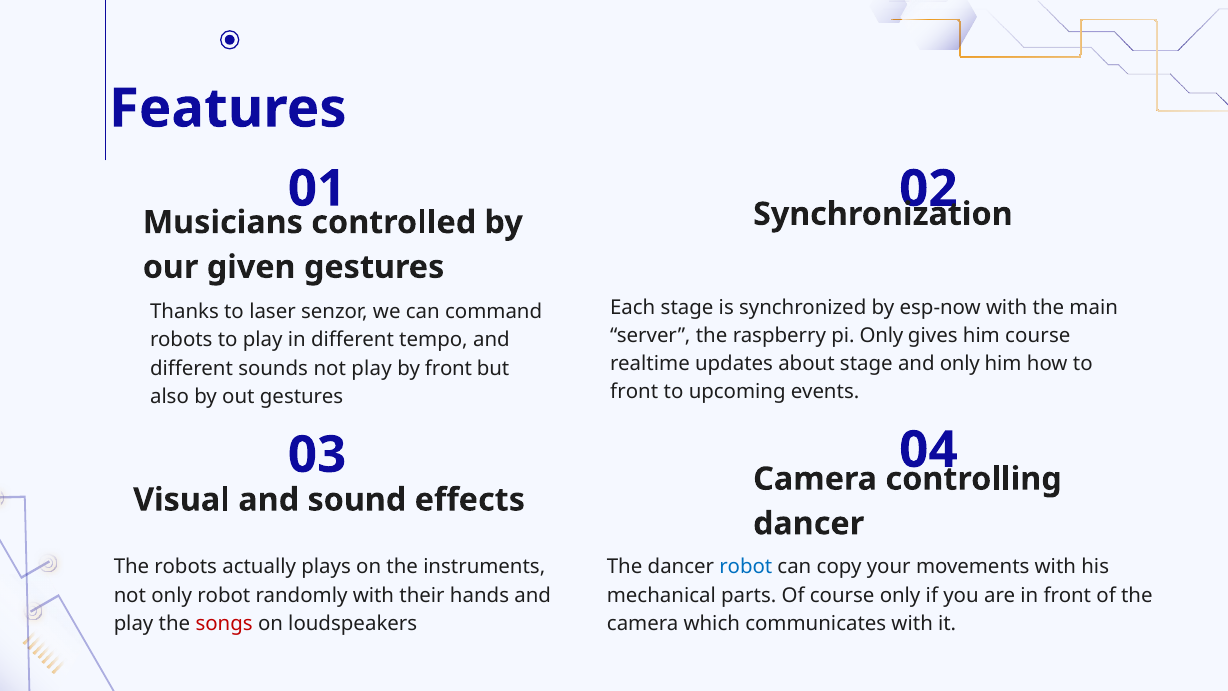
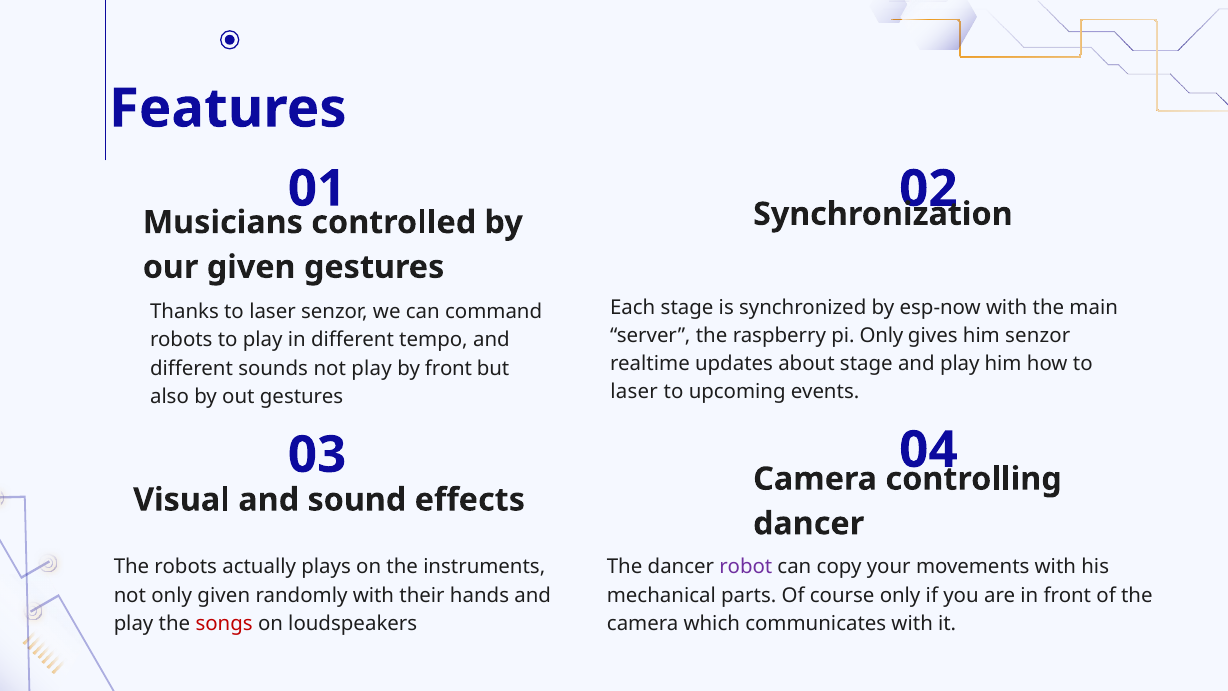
him course: course -> senzor
stage and only: only -> play
front at (634, 392): front -> laser
robot at (746, 567) colour: blue -> purple
only robot: robot -> given
